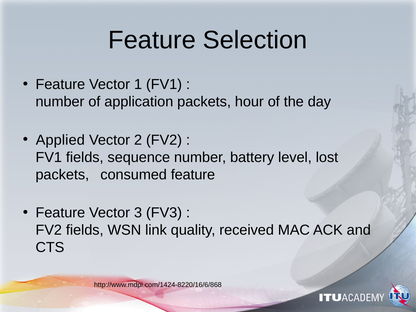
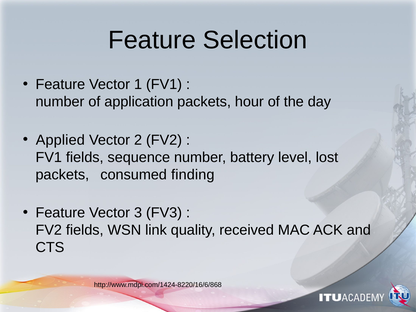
consumed feature: feature -> finding
